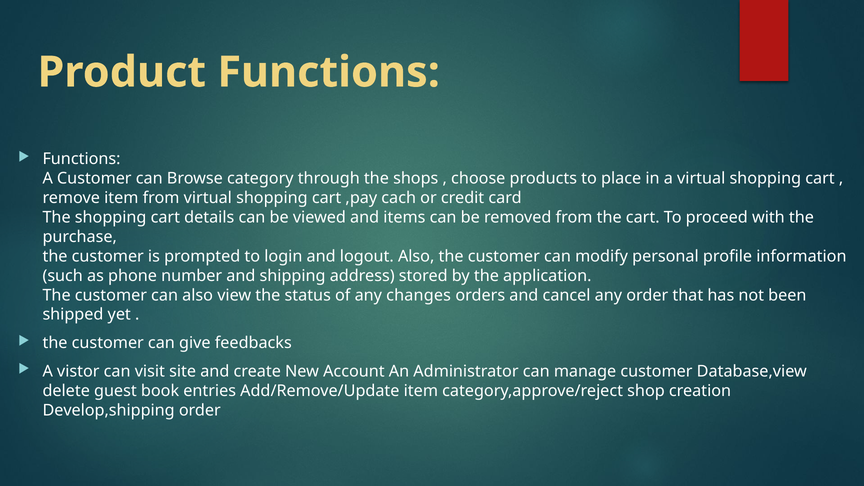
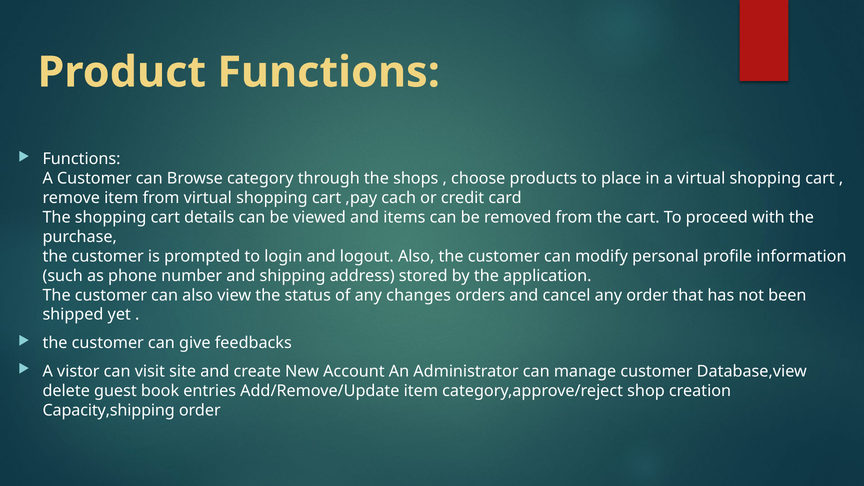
Develop,shipping: Develop,shipping -> Capacity,shipping
